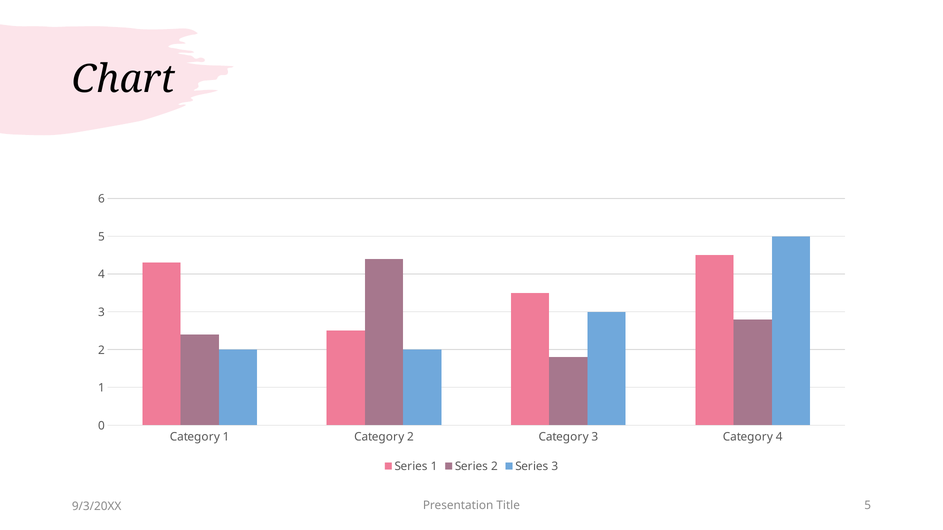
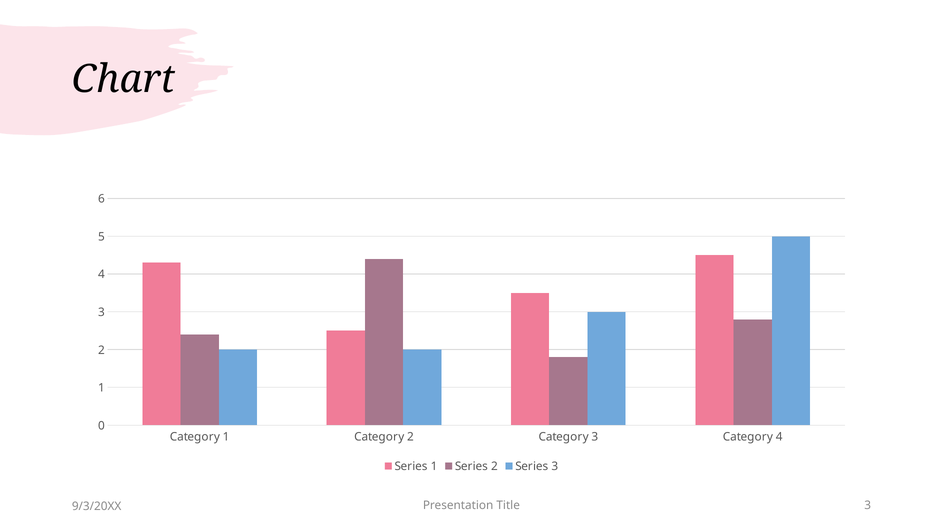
Title 5: 5 -> 3
